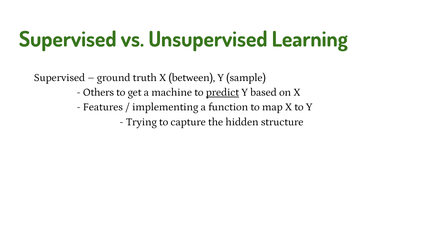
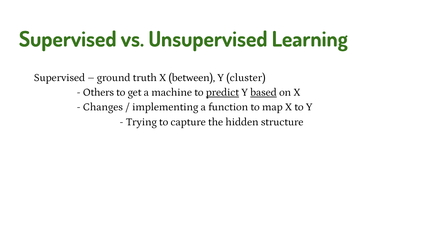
sample: sample -> cluster
based underline: none -> present
Features: Features -> Changes
